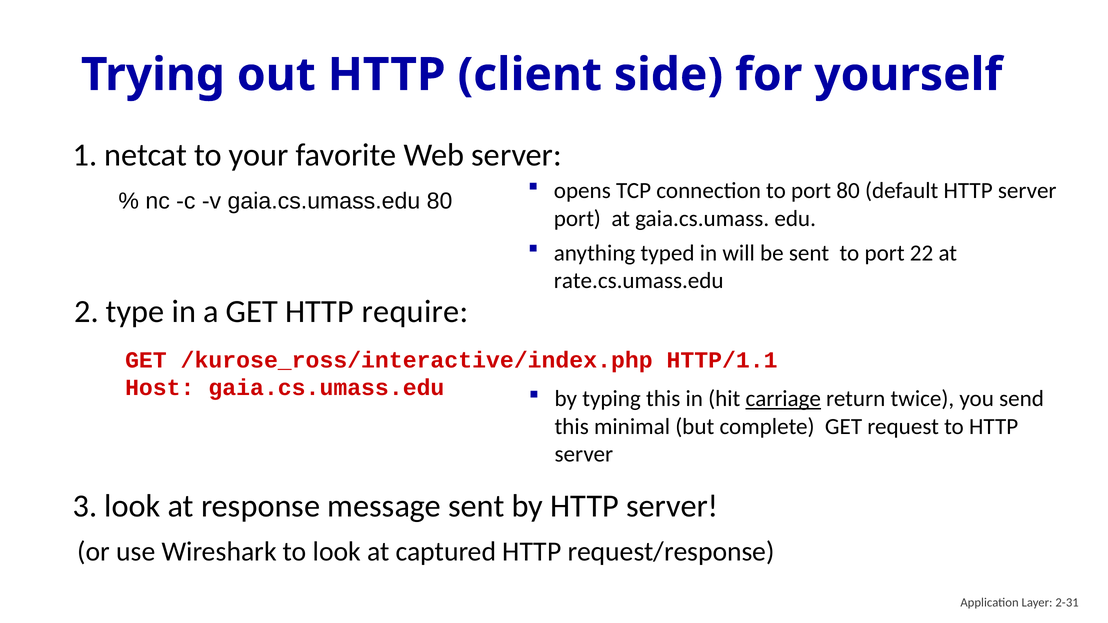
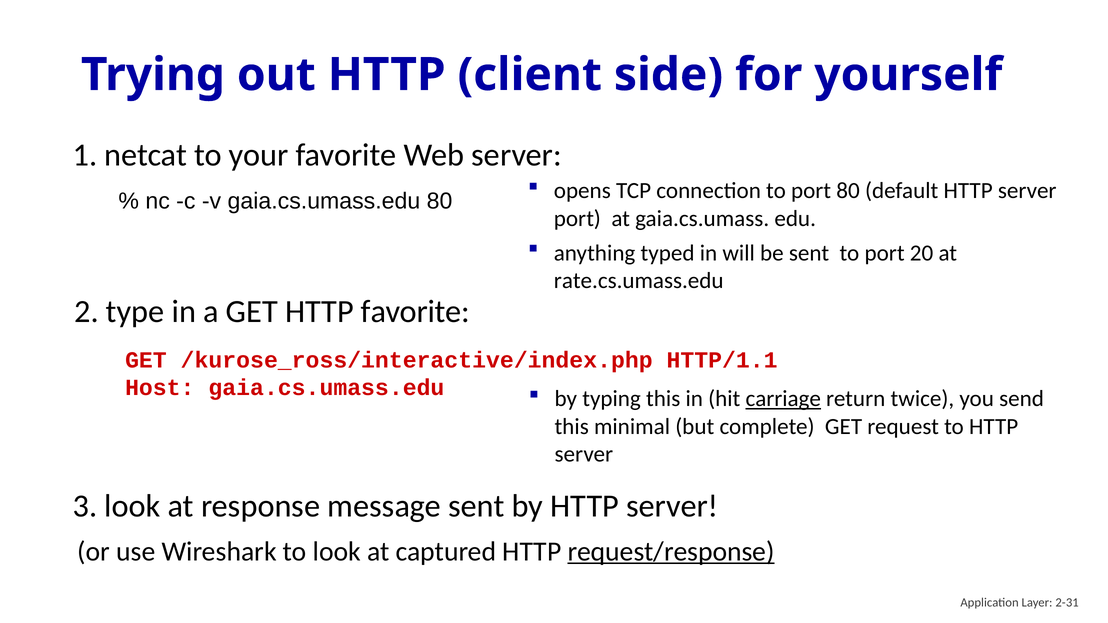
22: 22 -> 20
HTTP require: require -> favorite
request/response underline: none -> present
